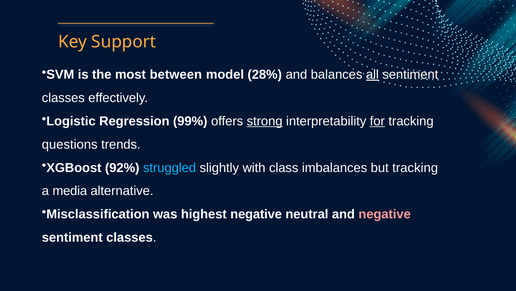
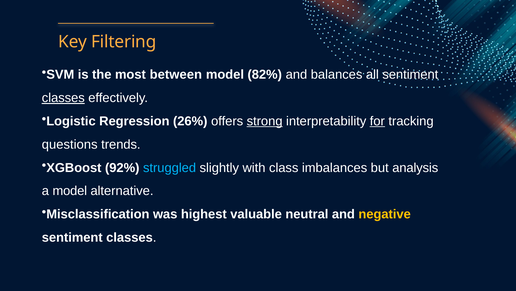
Support: Support -> Filtering
28%: 28% -> 82%
all underline: present -> none
classes at (63, 98) underline: none -> present
99%: 99% -> 26%
but tracking: tracking -> analysis
a media: media -> model
highest negative: negative -> valuable
negative at (385, 214) colour: pink -> yellow
